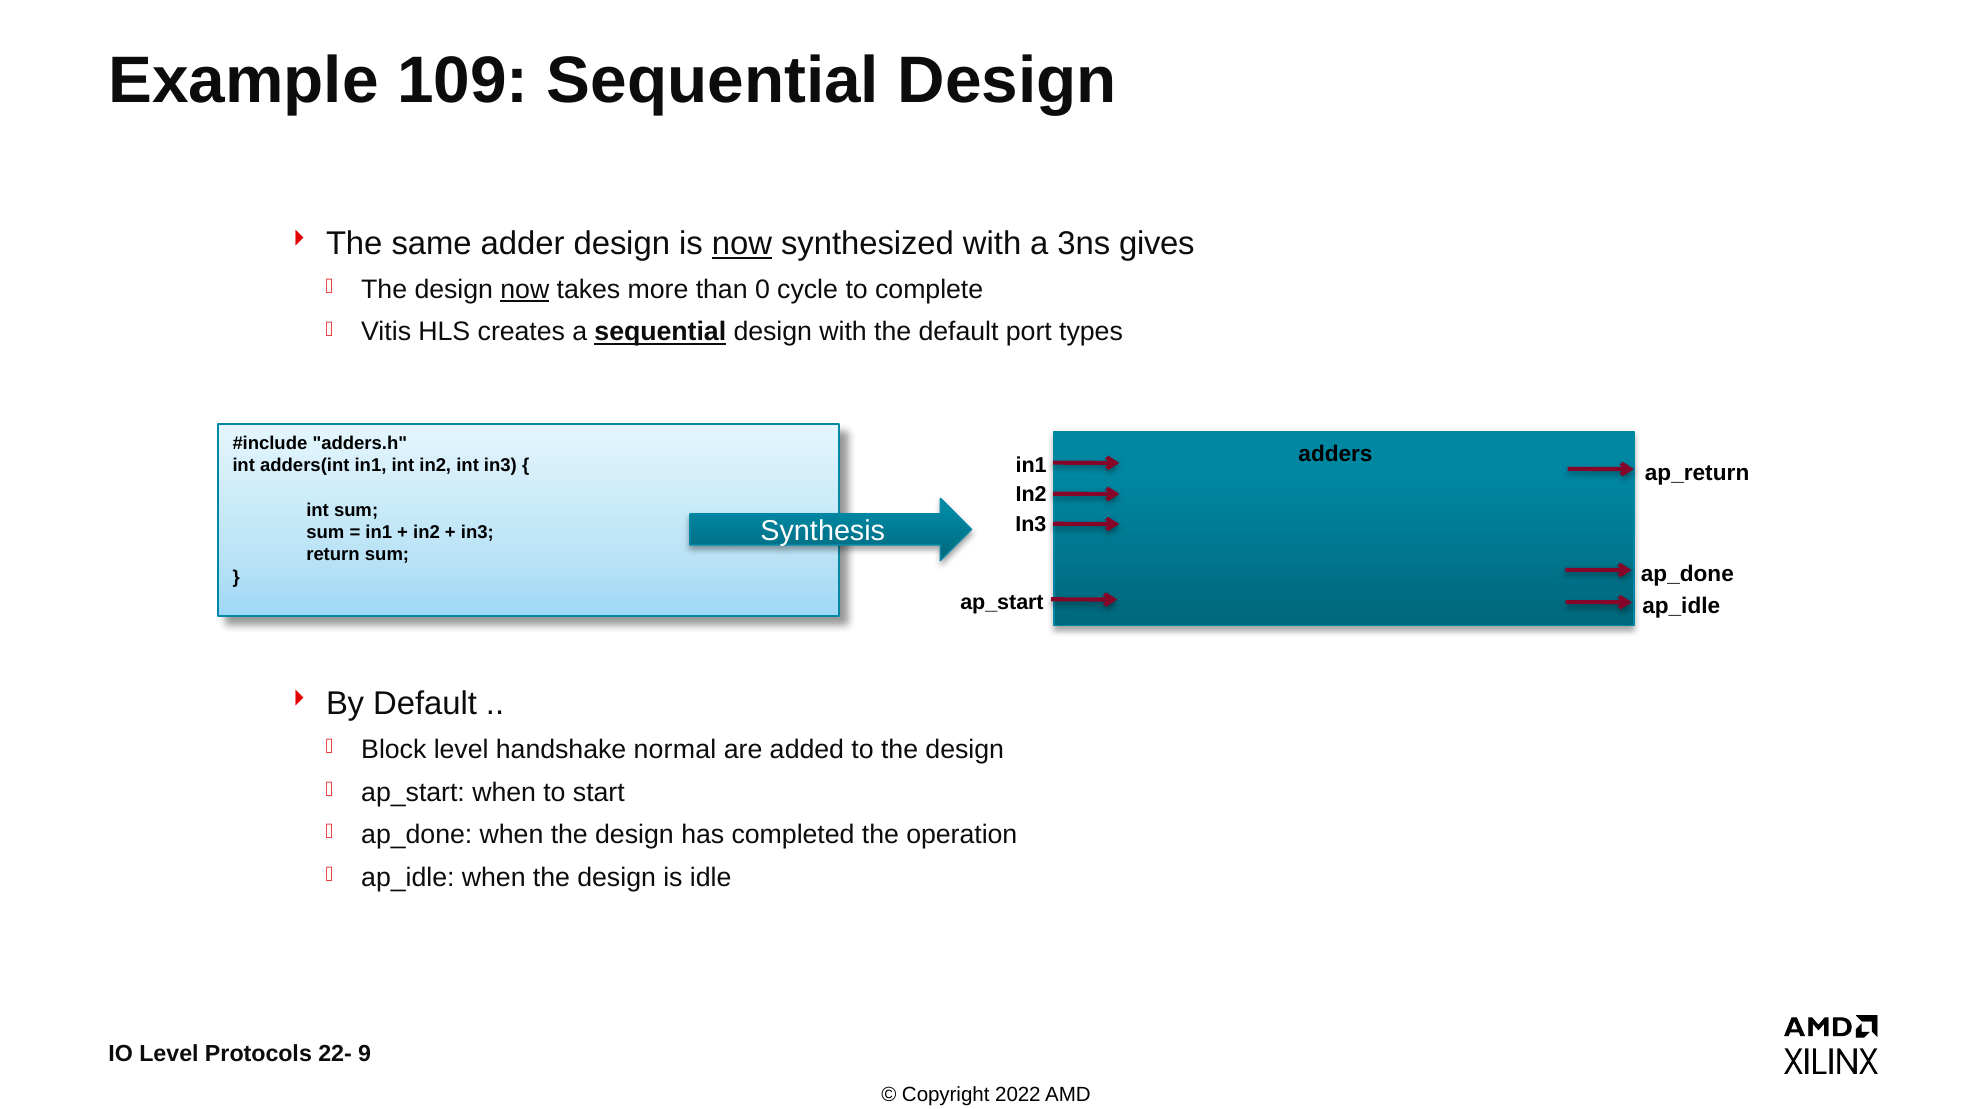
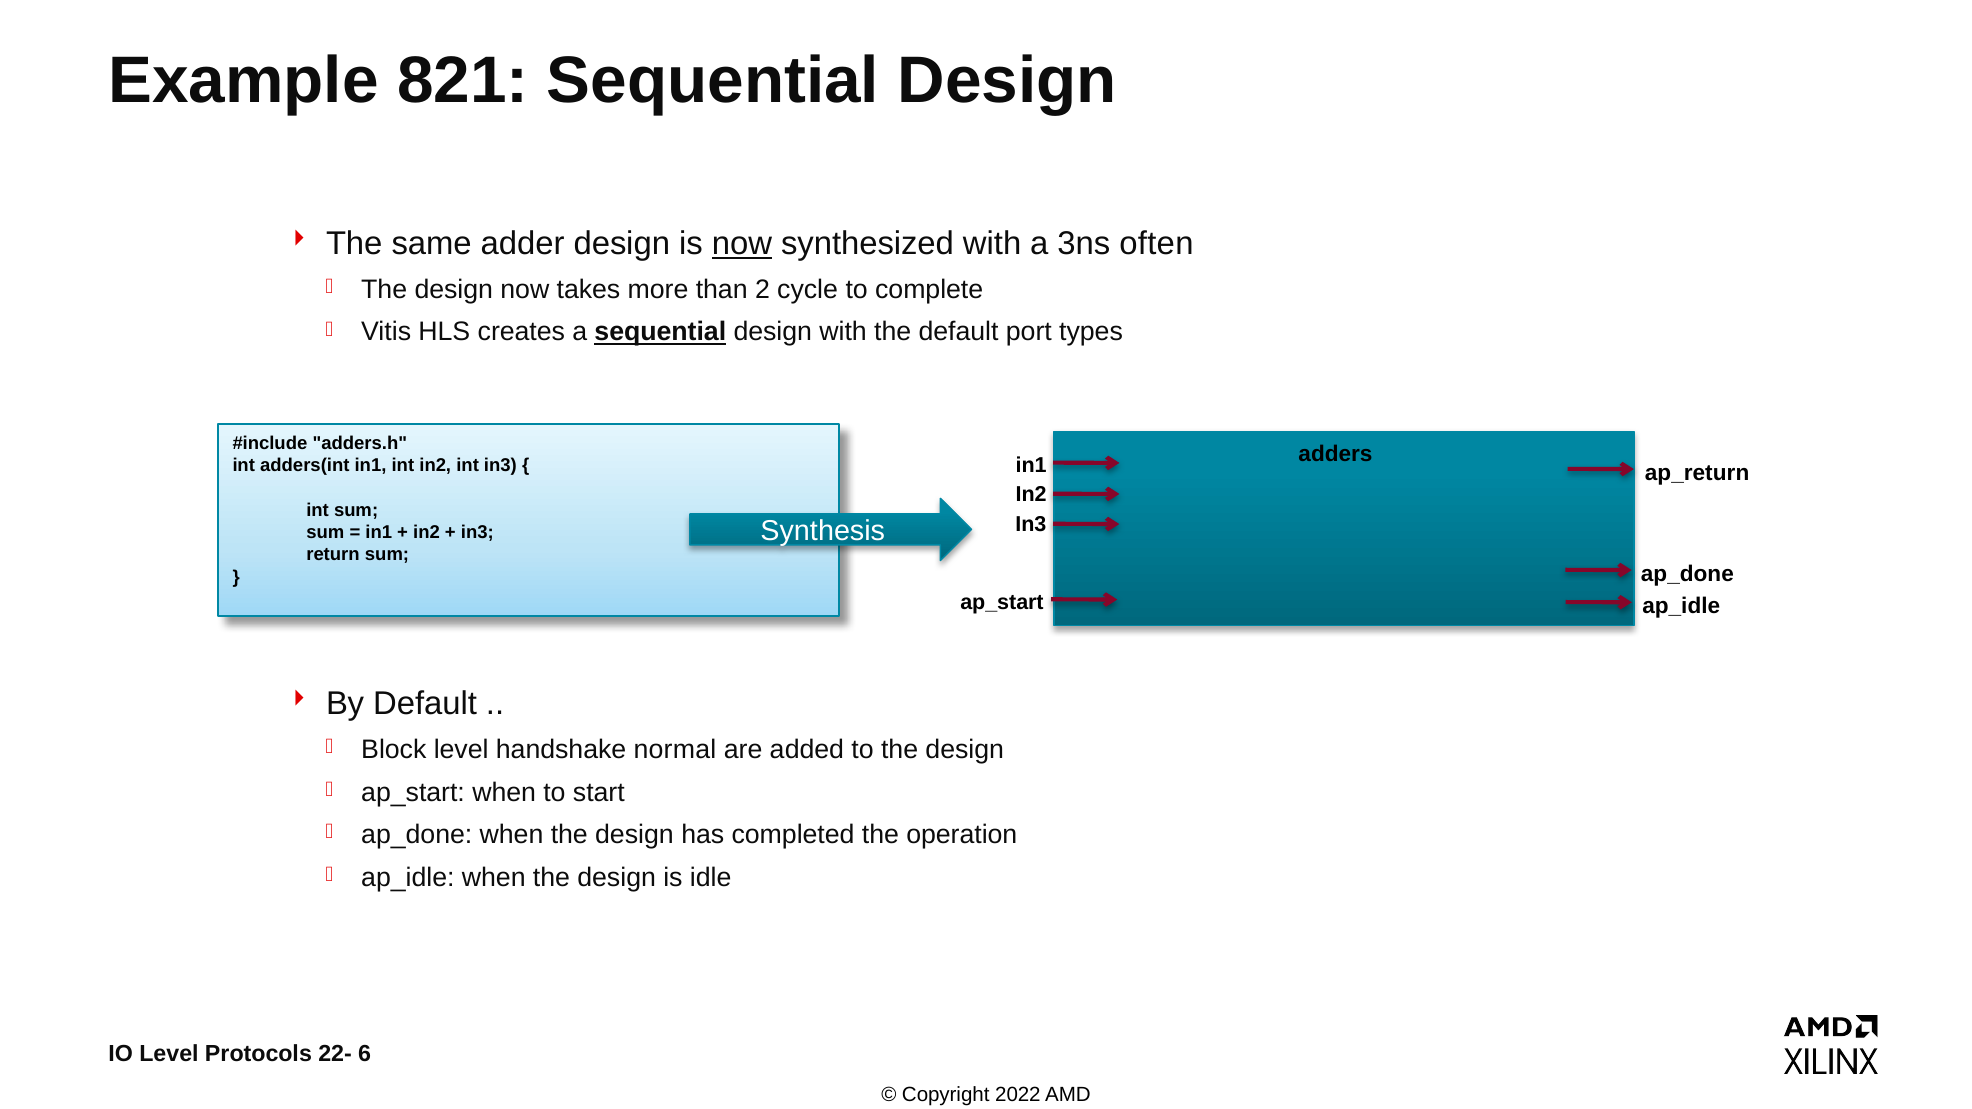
109: 109 -> 821
gives: gives -> often
now at (525, 289) underline: present -> none
0: 0 -> 2
9: 9 -> 6
